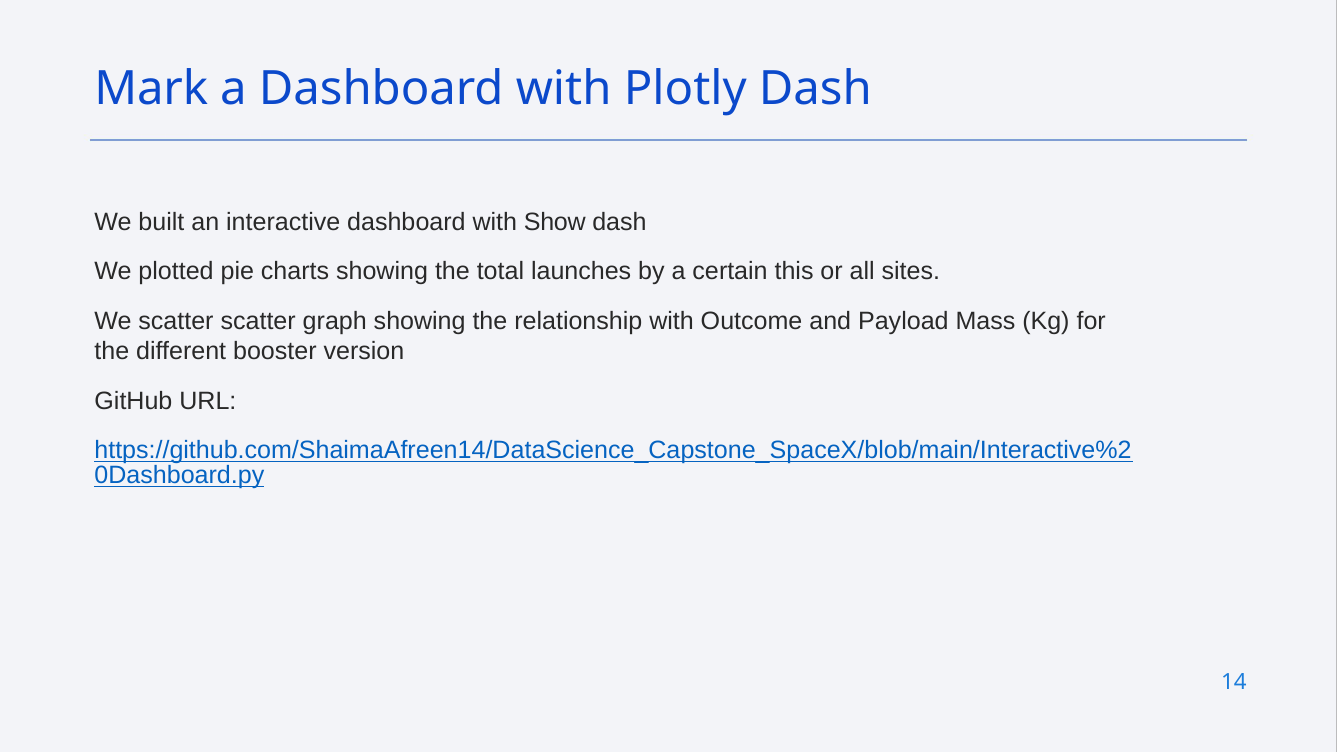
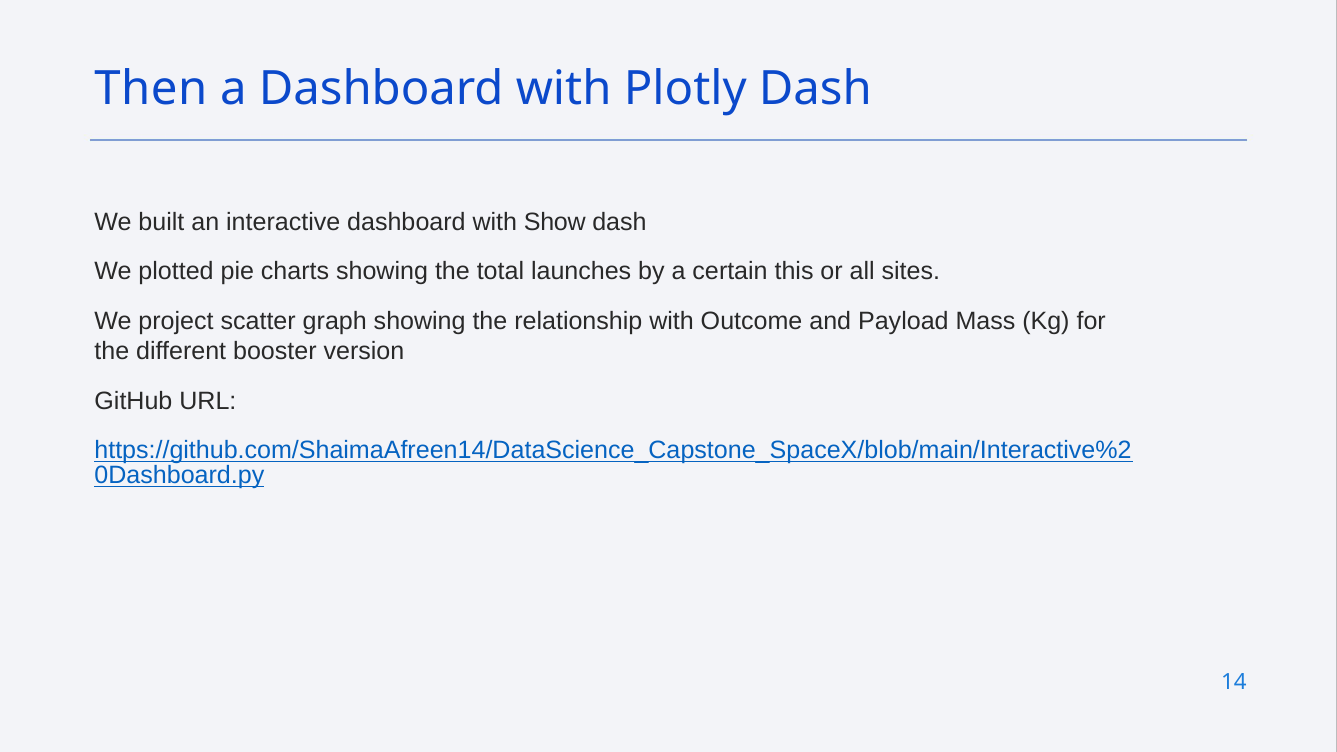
Mark: Mark -> Then
We scatter: scatter -> project
